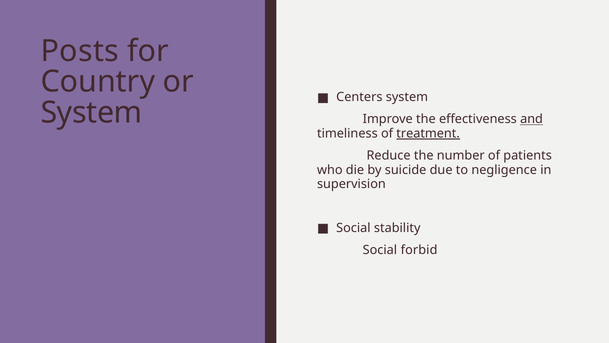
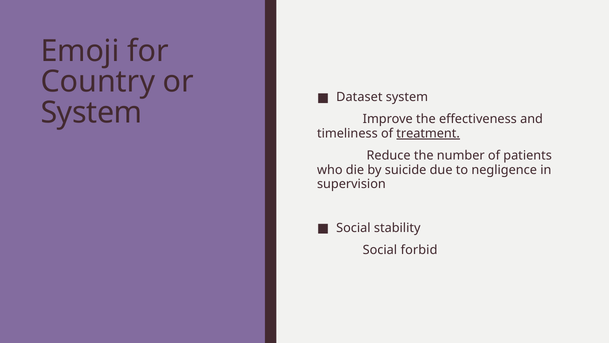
Posts: Posts -> Emoji
Centers: Centers -> Dataset
and underline: present -> none
